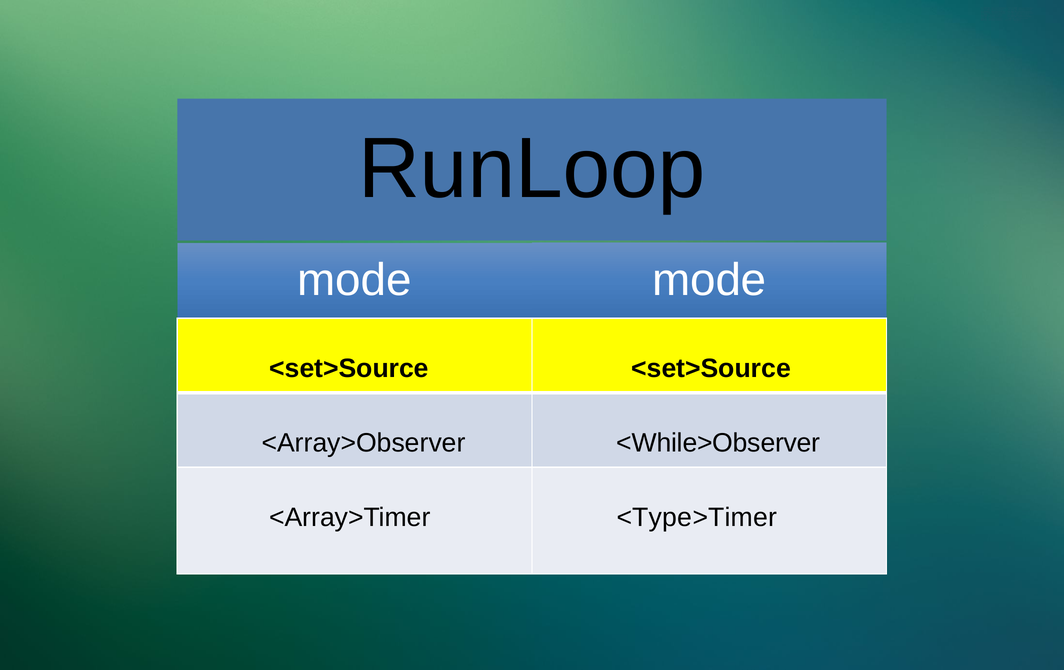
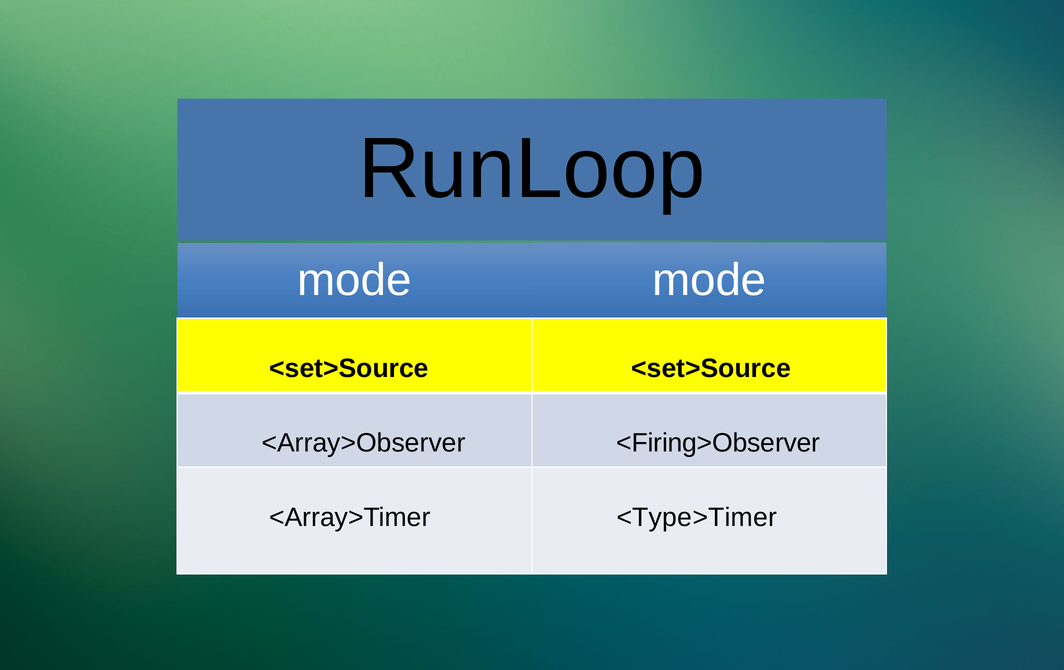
<While>Observer: <While>Observer -> <Firing>Observer
